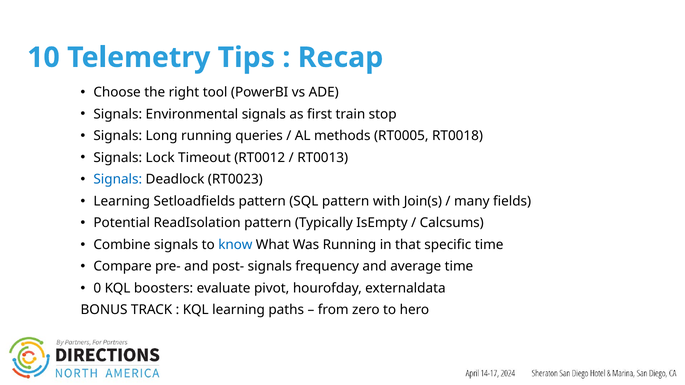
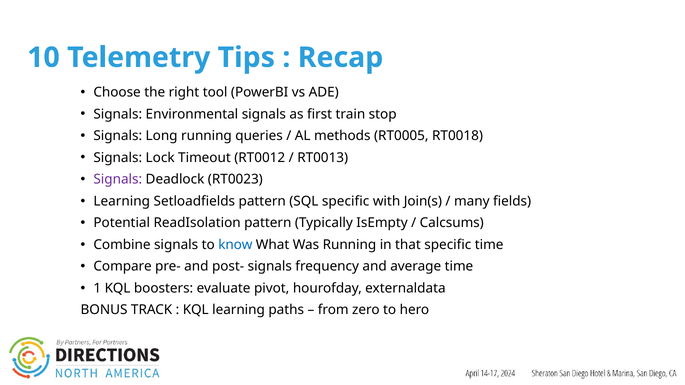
Signals at (118, 180) colour: blue -> purple
SQL pattern: pattern -> specific
0: 0 -> 1
